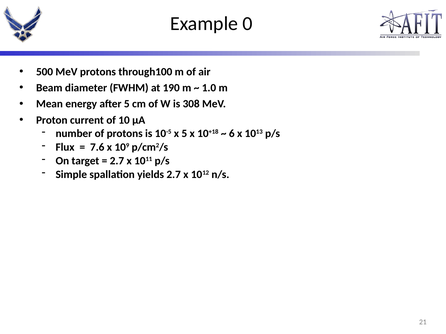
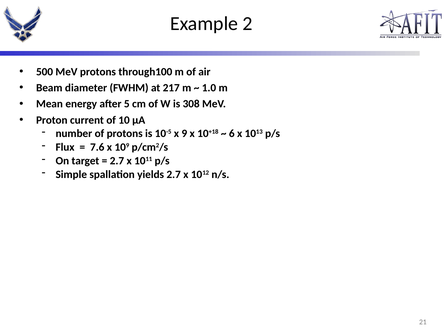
0: 0 -> 2
190: 190 -> 217
x 5: 5 -> 9
